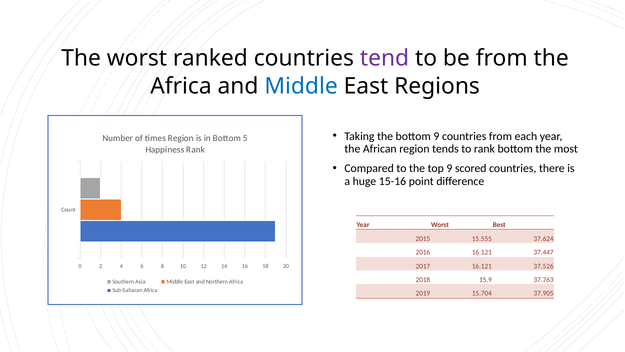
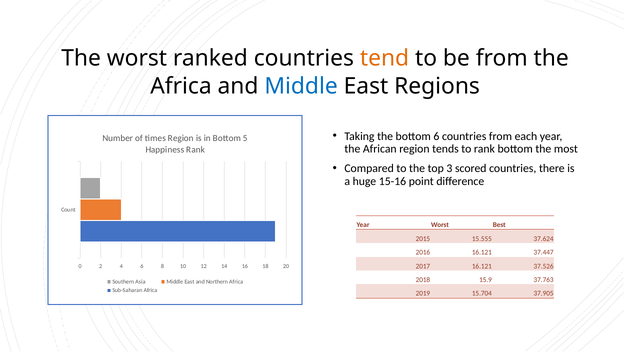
tend colour: purple -> orange
bottom 9: 9 -> 6
top 9: 9 -> 3
